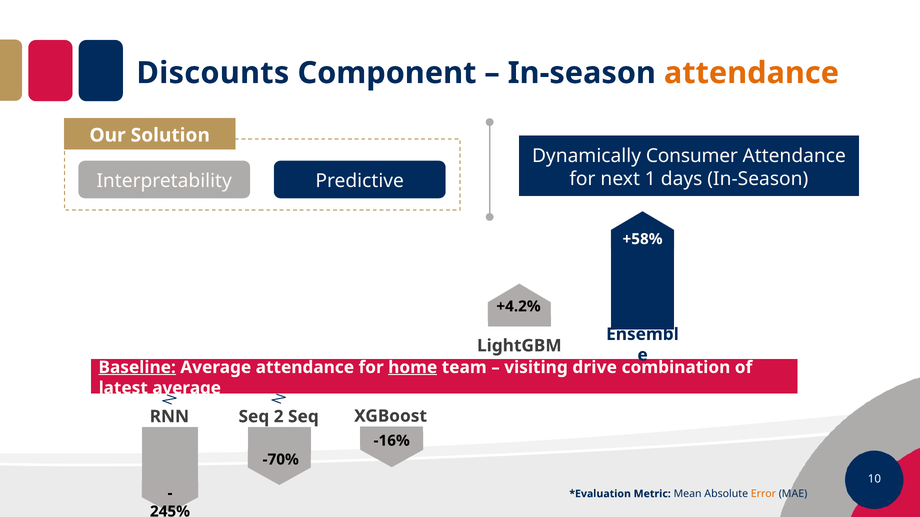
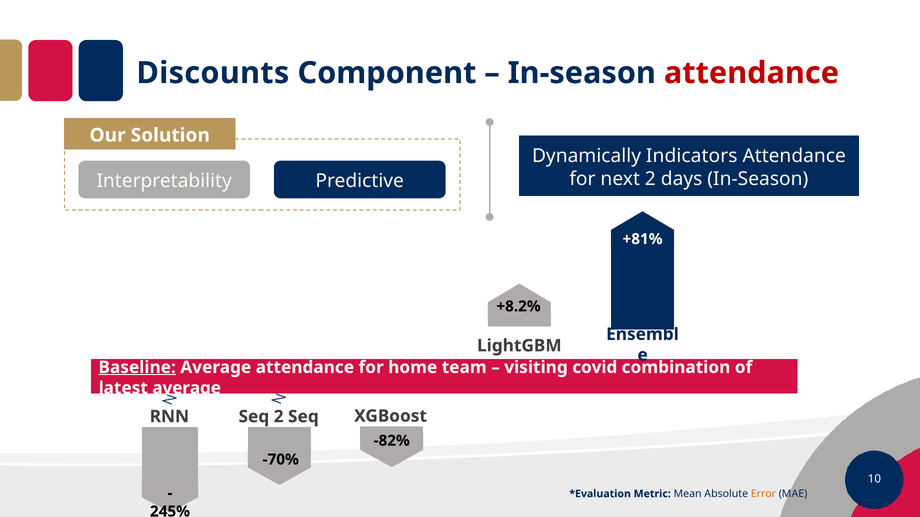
attendance at (751, 73) colour: orange -> red
Consumer: Consumer -> Indicators
next 1: 1 -> 2
+58%: +58% -> +81%
+4.2%: +4.2% -> +8.2%
home underline: present -> none
drive: drive -> covid
-16%: -16% -> -82%
